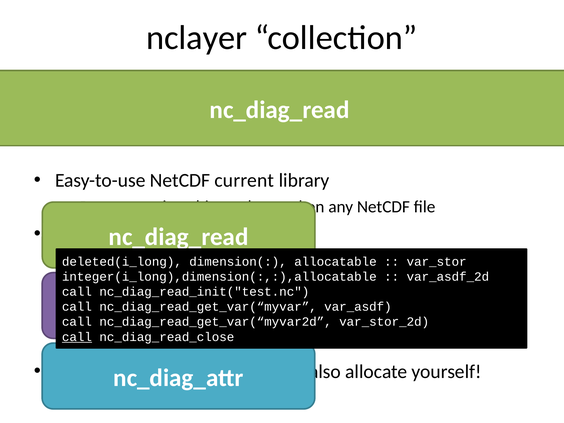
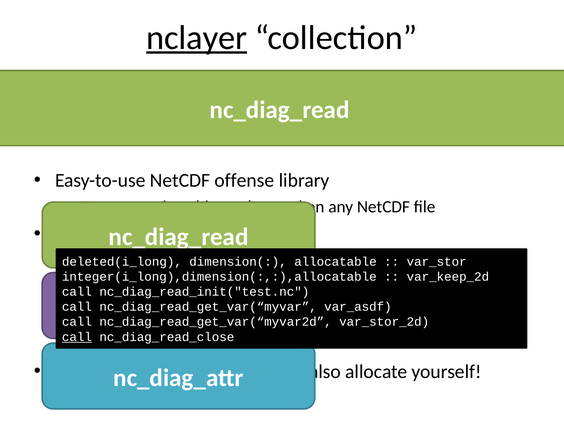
nclayer underline: none -> present
current: current -> offense
var_asdf_2d: var_asdf_2d -> var_keep_2d
